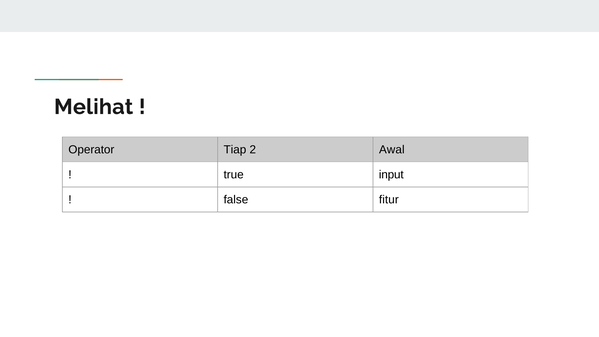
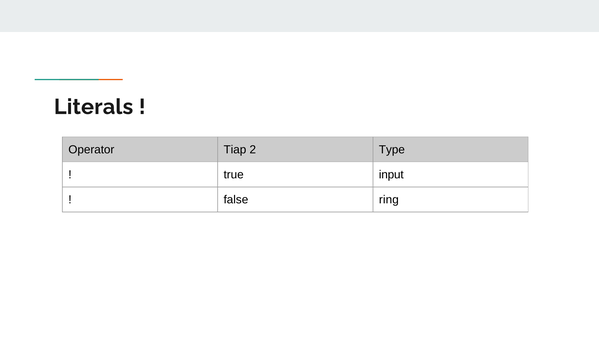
Melihat: Melihat -> Literals
Awal: Awal -> Type
fitur: fitur -> ring
